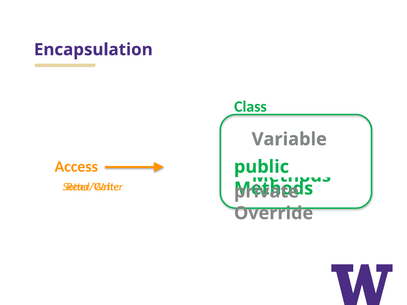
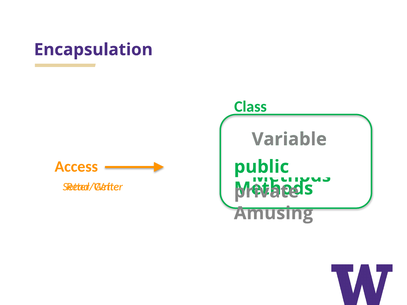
Override: Override -> Amusing
